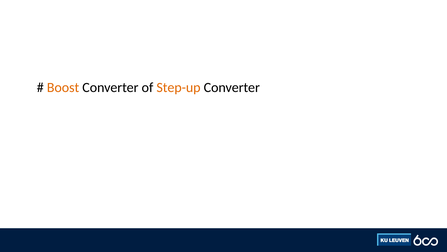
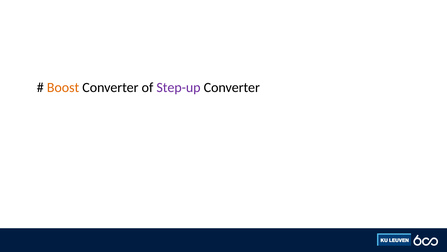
Step-up colour: orange -> purple
